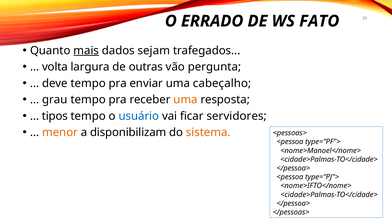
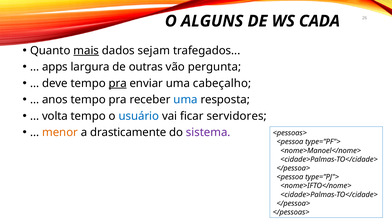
ERRADO: ERRADO -> ALGUNS
FATO: FATO -> CADA
volta: volta -> apps
pra at (118, 83) underline: none -> present
grau: grau -> anos
uma at (186, 100) colour: orange -> blue
tipos: tipos -> volta
disponibilizam: disponibilizam -> drasticamente
sistema colour: orange -> purple
